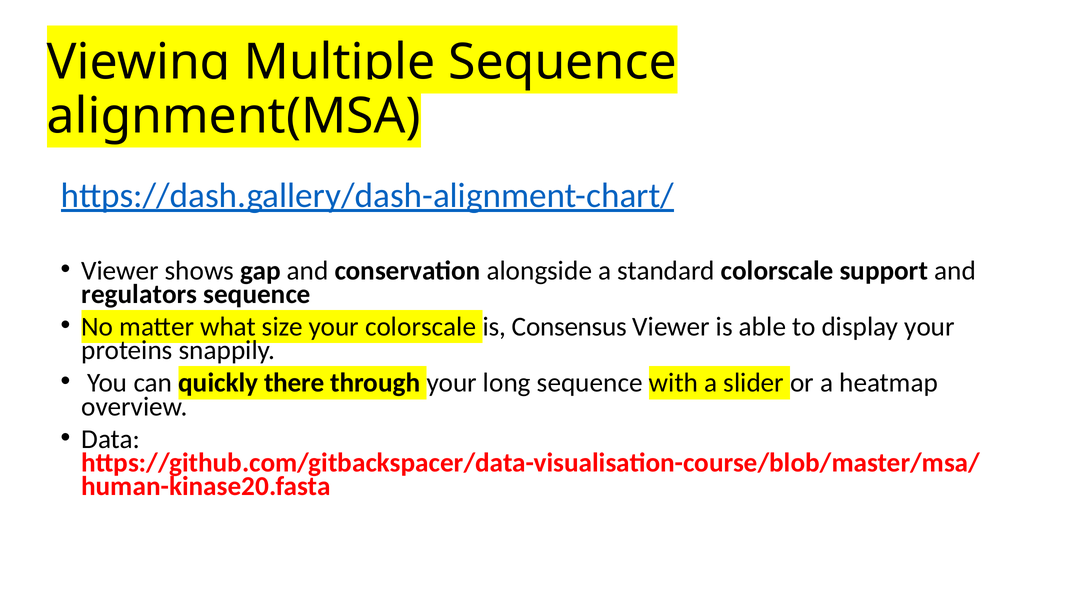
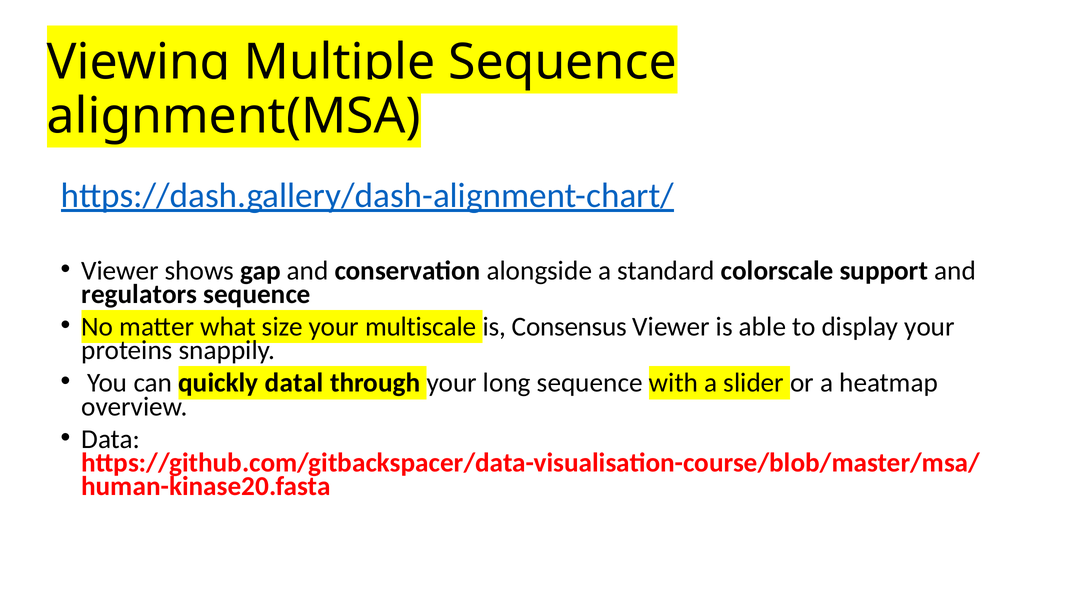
your colorscale: colorscale -> multiscale
there: there -> datal
